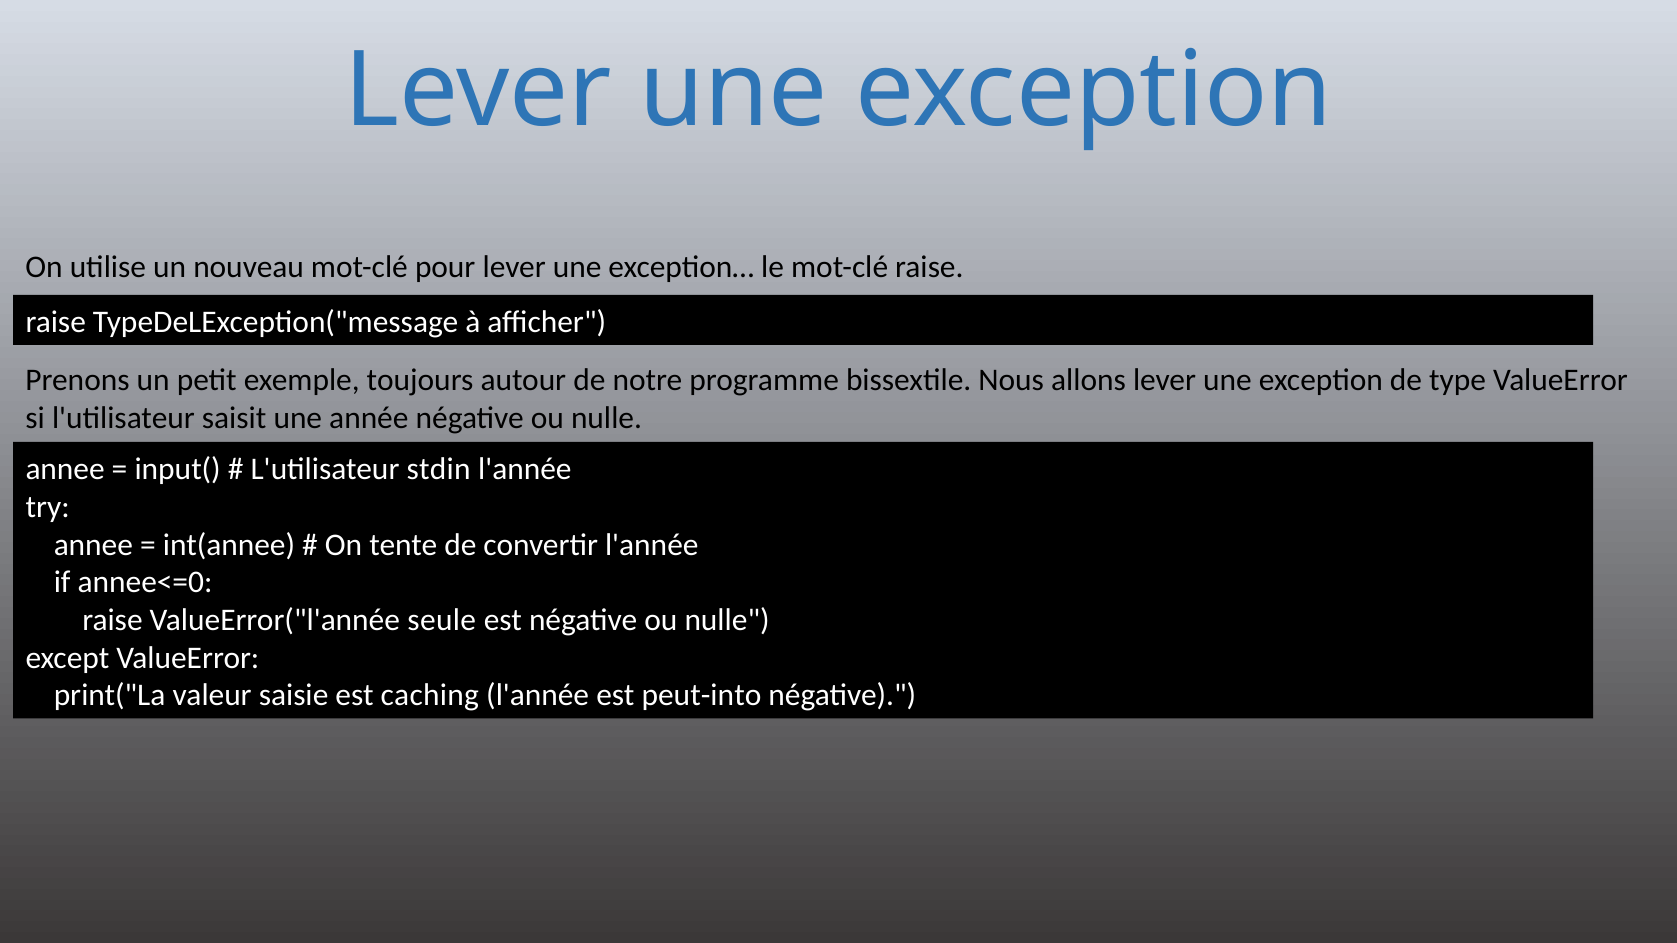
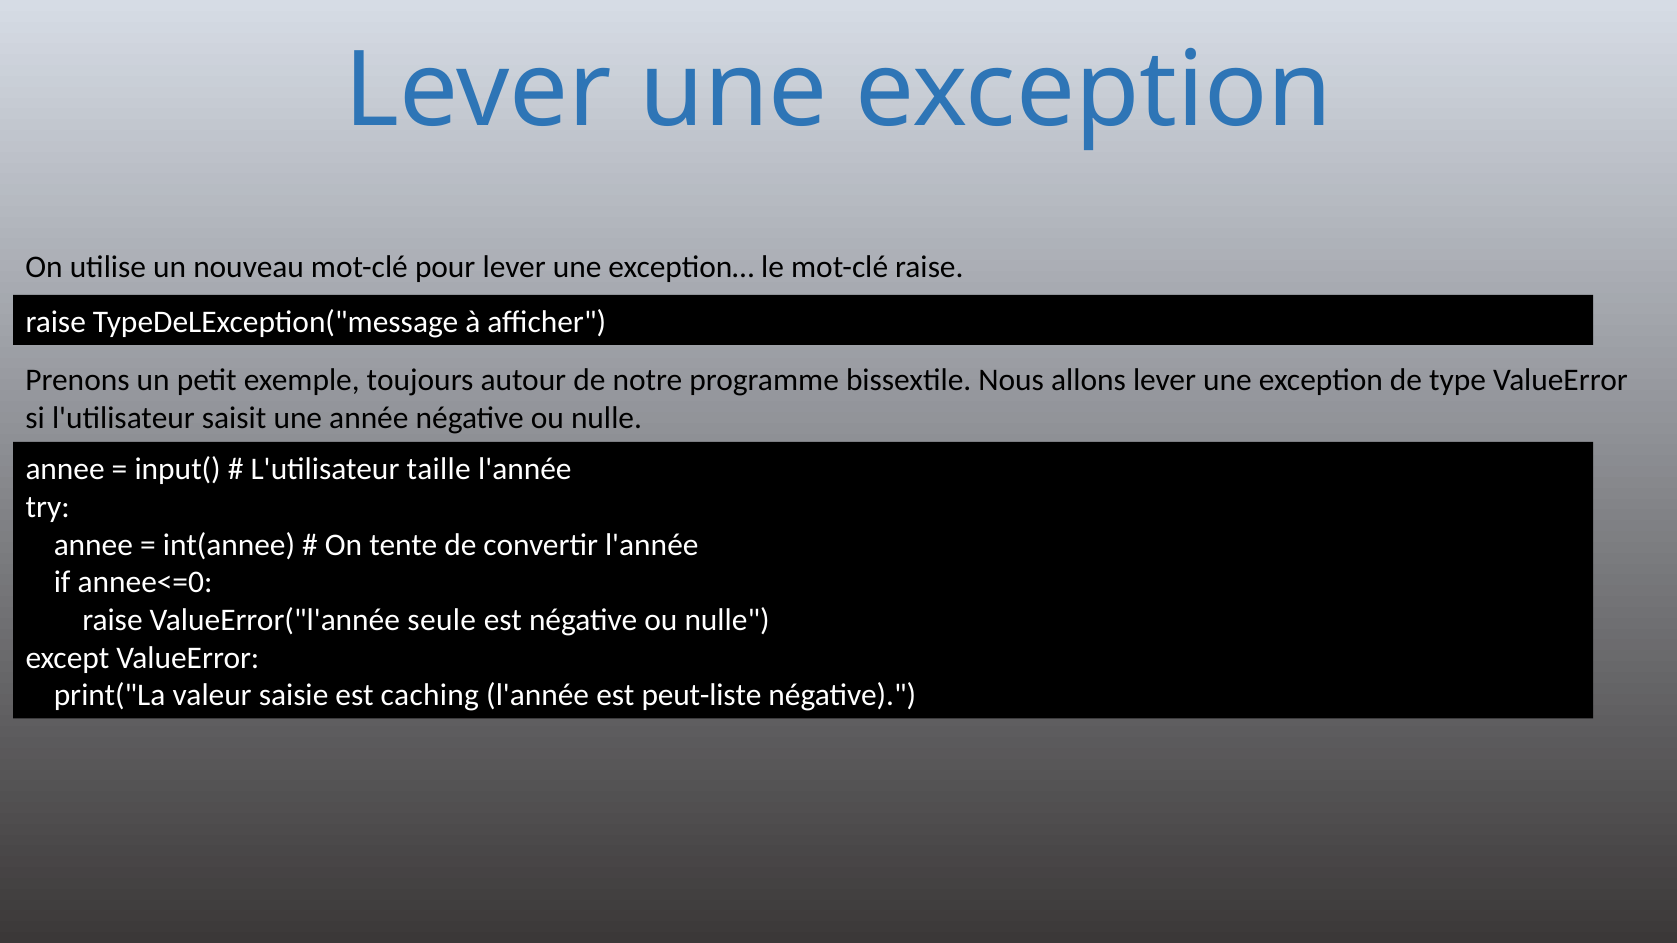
stdin: stdin -> taille
peut-into: peut-into -> peut-liste
